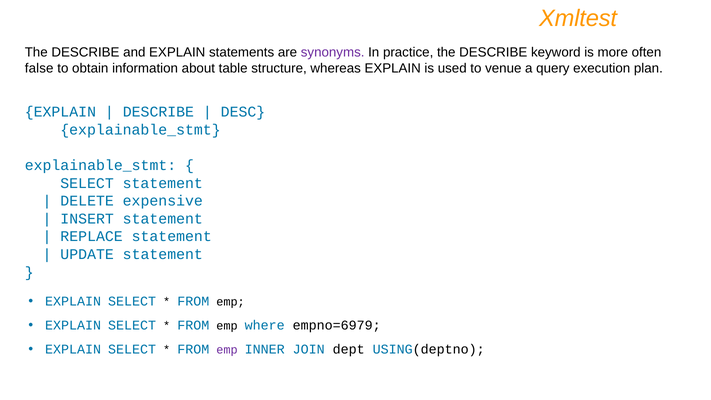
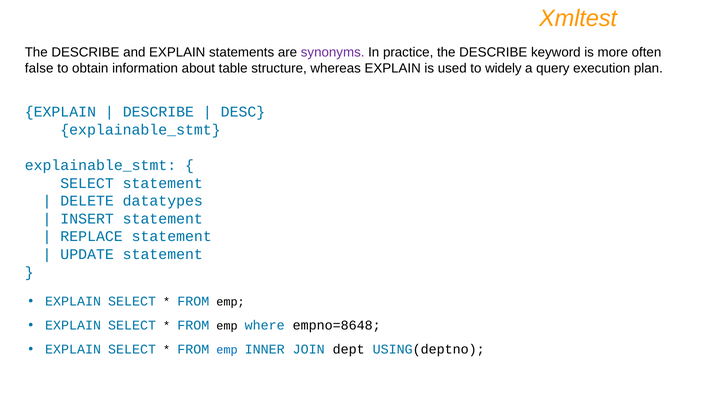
venue: venue -> widely
expensive: expensive -> datatypes
empno=6979: empno=6979 -> empno=8648
emp at (227, 350) colour: purple -> blue
